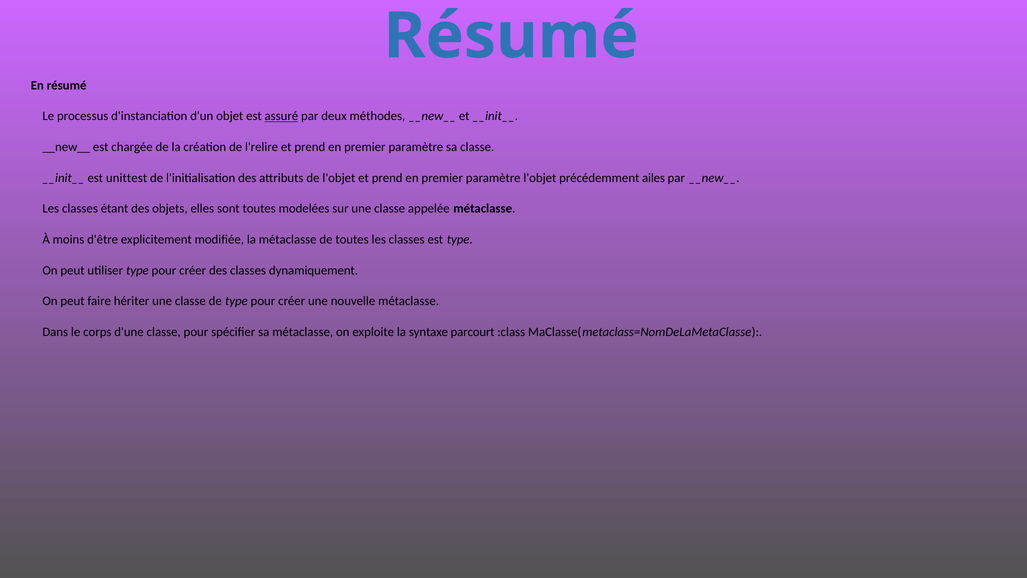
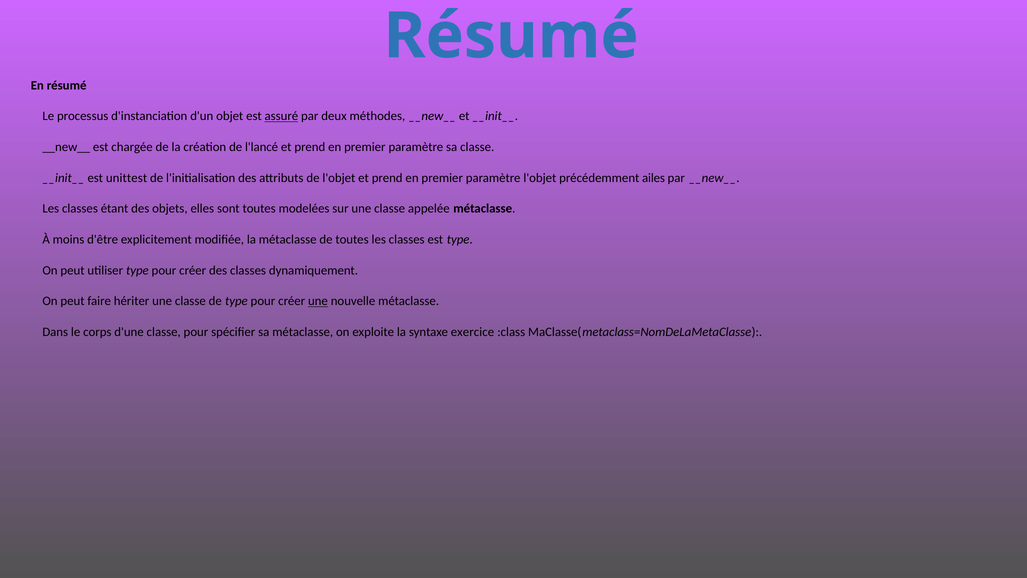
l'relire: l'relire -> l'lancé
une at (318, 301) underline: none -> present
parcourt: parcourt -> exercice
